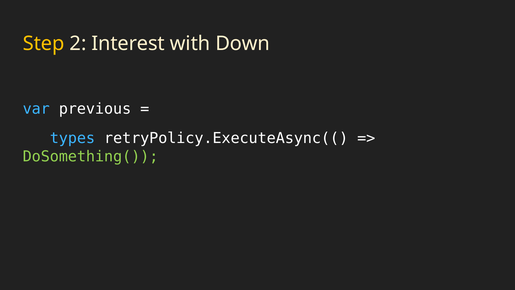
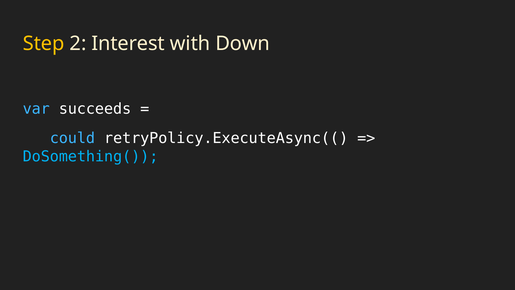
previous: previous -> succeeds
types: types -> could
DoSomething( colour: light green -> light blue
